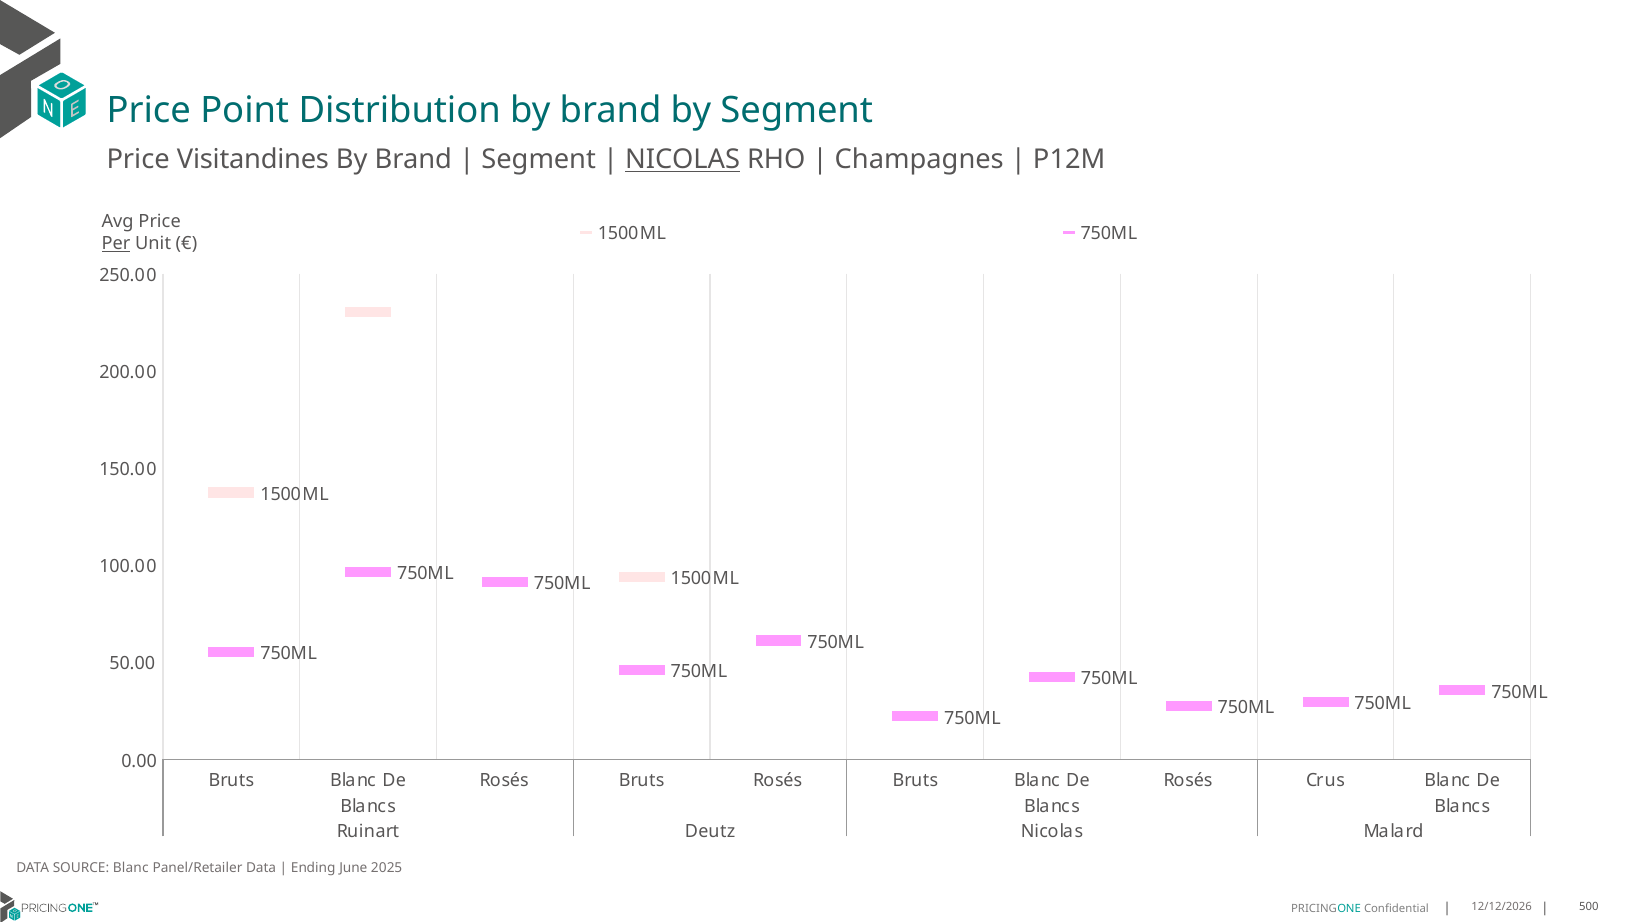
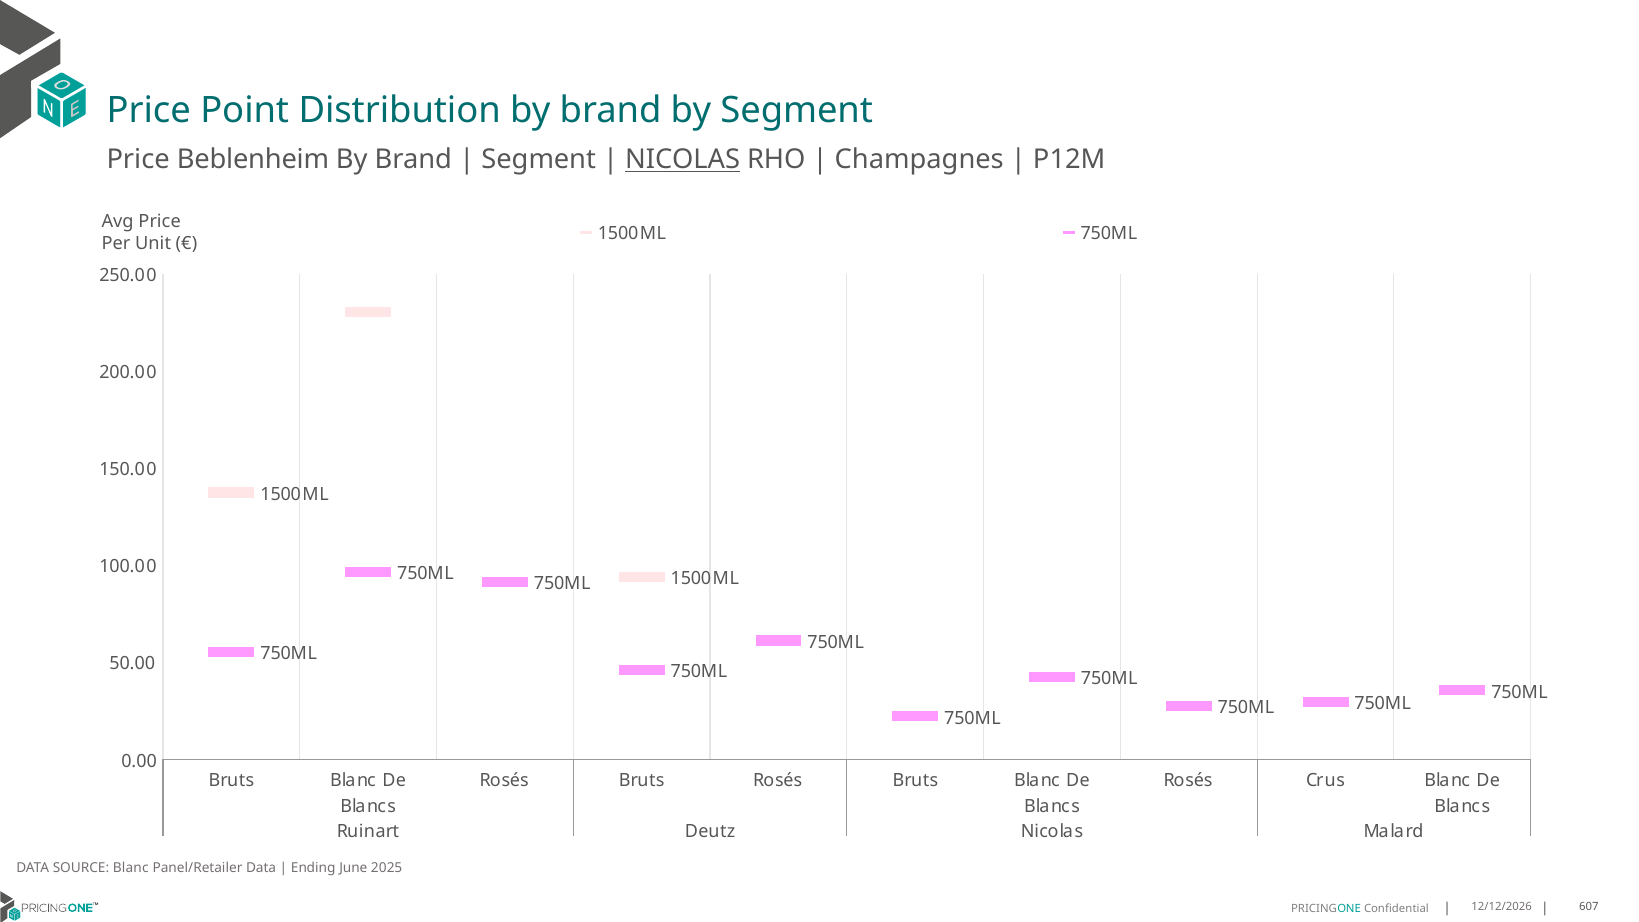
Visitandines: Visitandines -> Beblenheim
Per underline: present -> none
500: 500 -> 607
